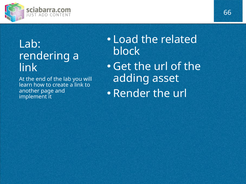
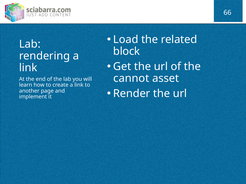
adding: adding -> cannot
